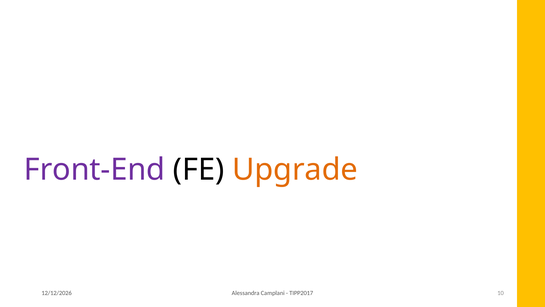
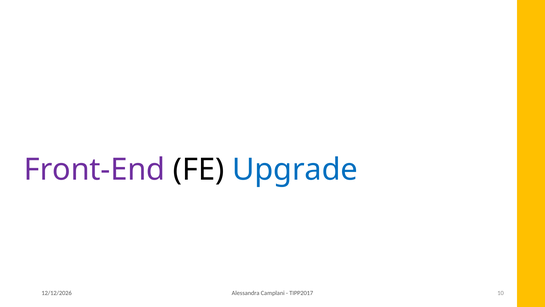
Upgrade colour: orange -> blue
